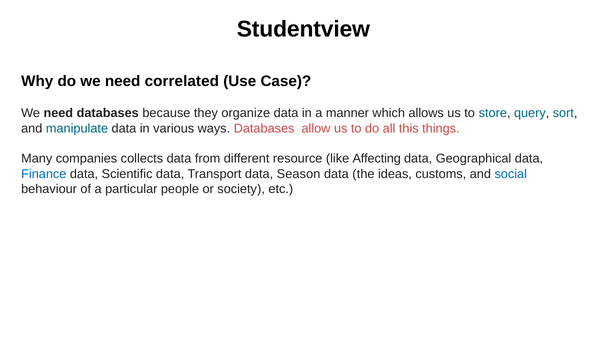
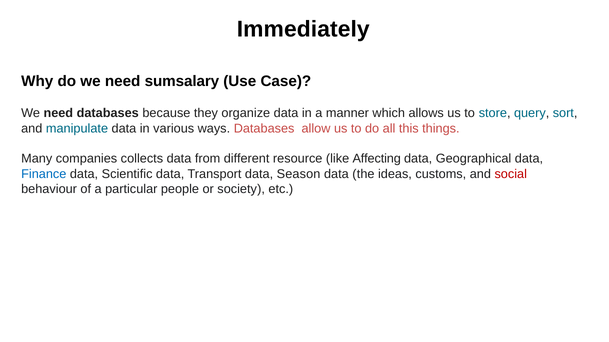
Studentview: Studentview -> Immediately
correlated: correlated -> sumsalary
social colour: blue -> red
